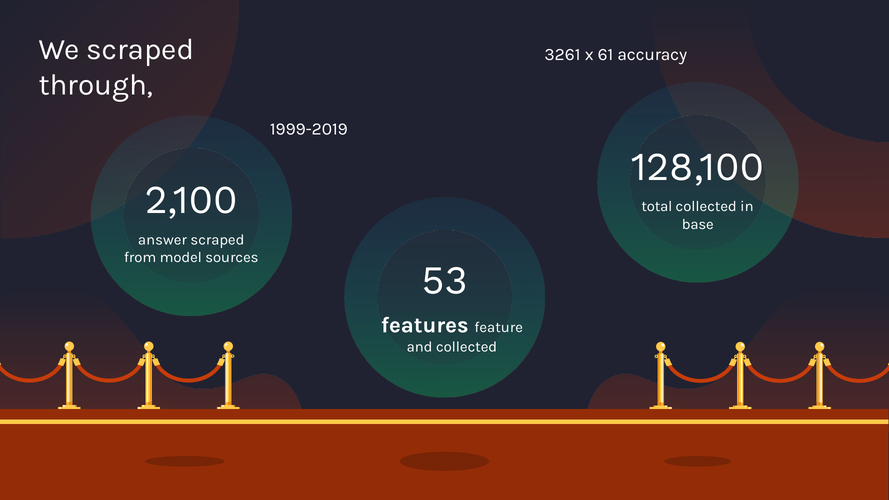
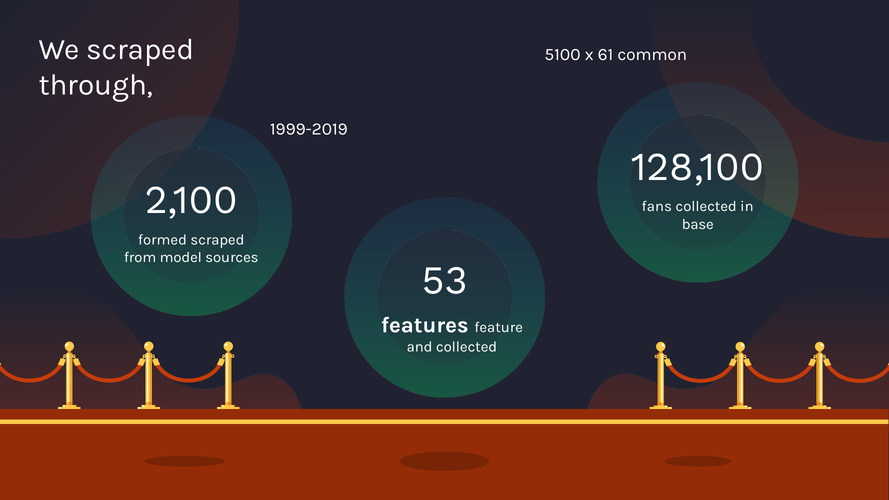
3261: 3261 -> 5100
accuracy: accuracy -> common
total: total -> fans
answer: answer -> formed
